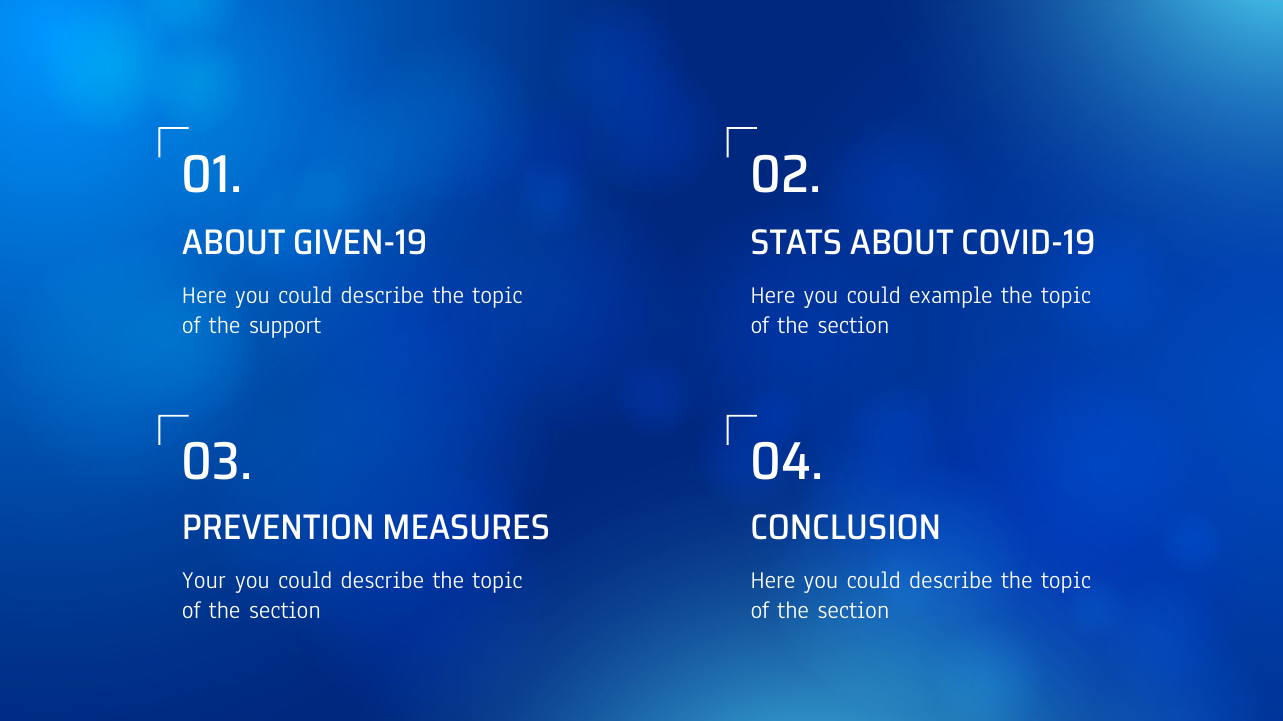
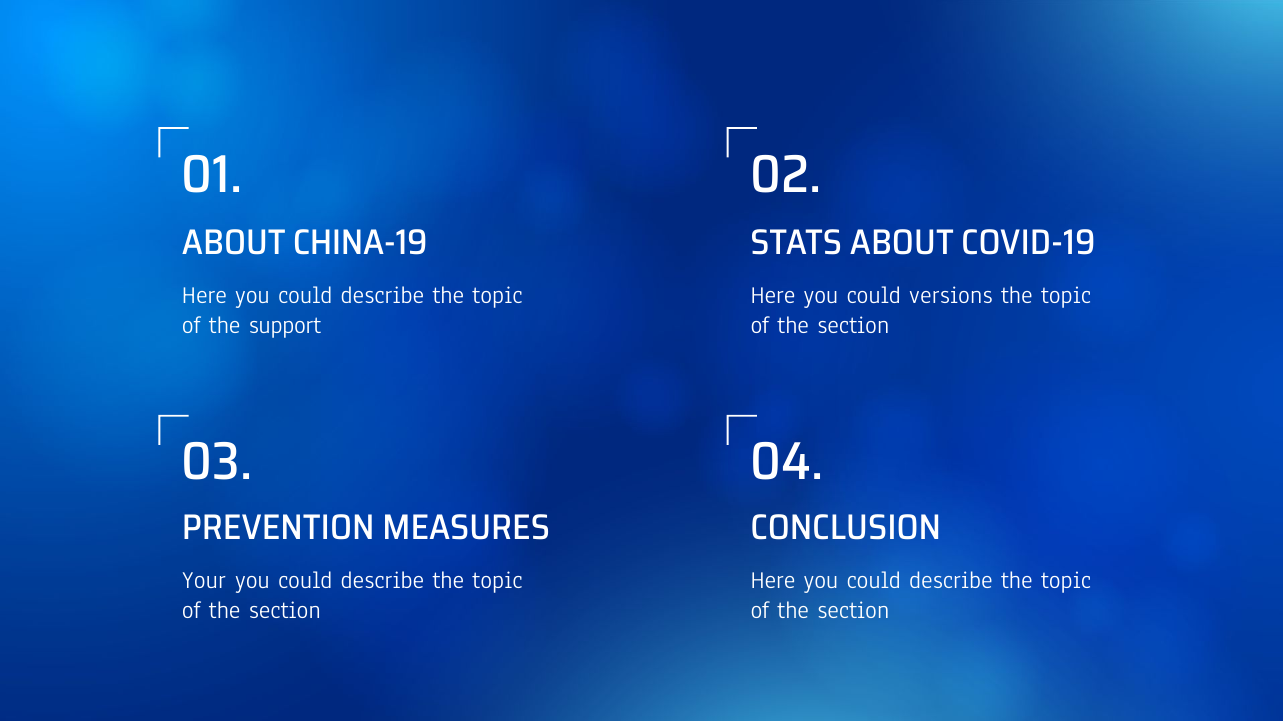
GIVEN-19: GIVEN-19 -> CHINA-19
example: example -> versions
